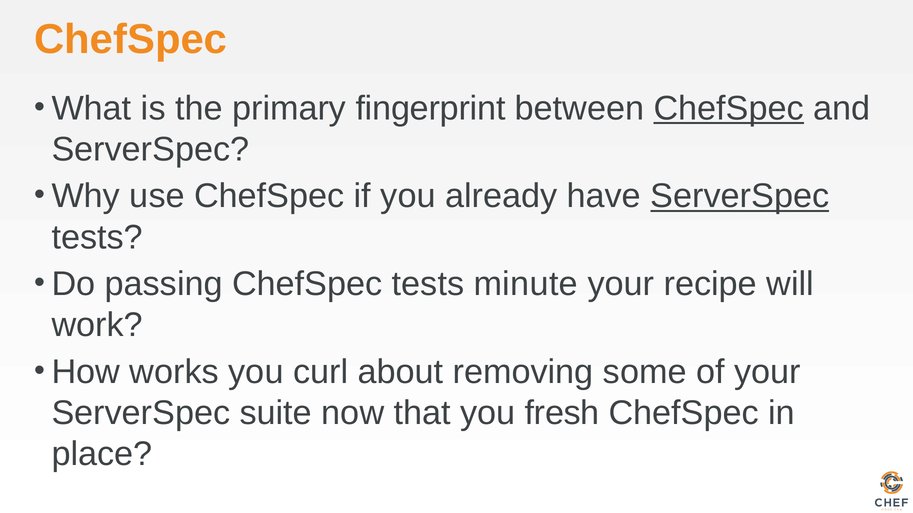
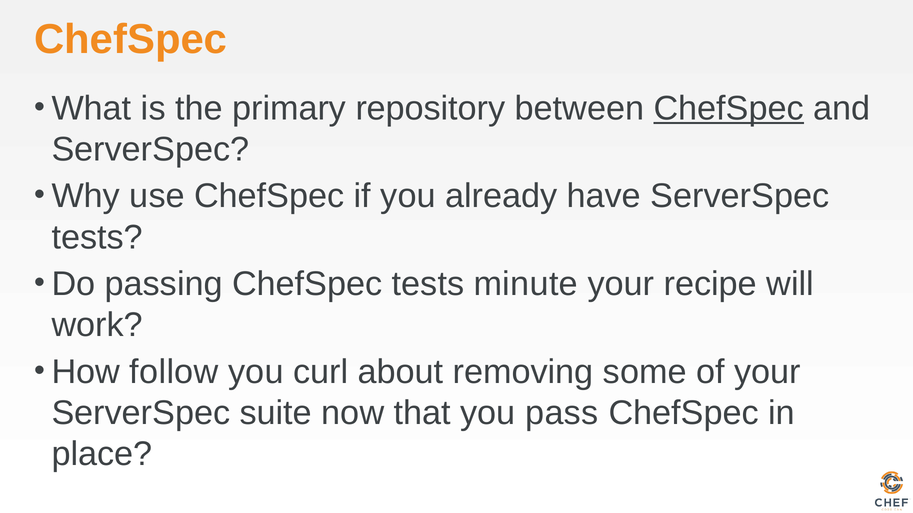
fingerprint: fingerprint -> repository
ServerSpec at (740, 196) underline: present -> none
works: works -> follow
fresh: fresh -> pass
